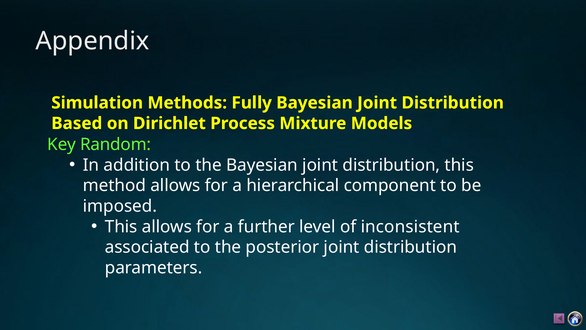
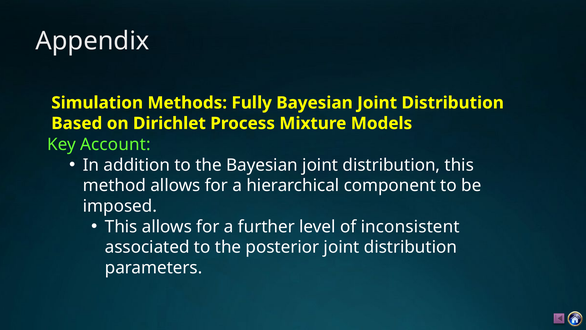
Random: Random -> Account
